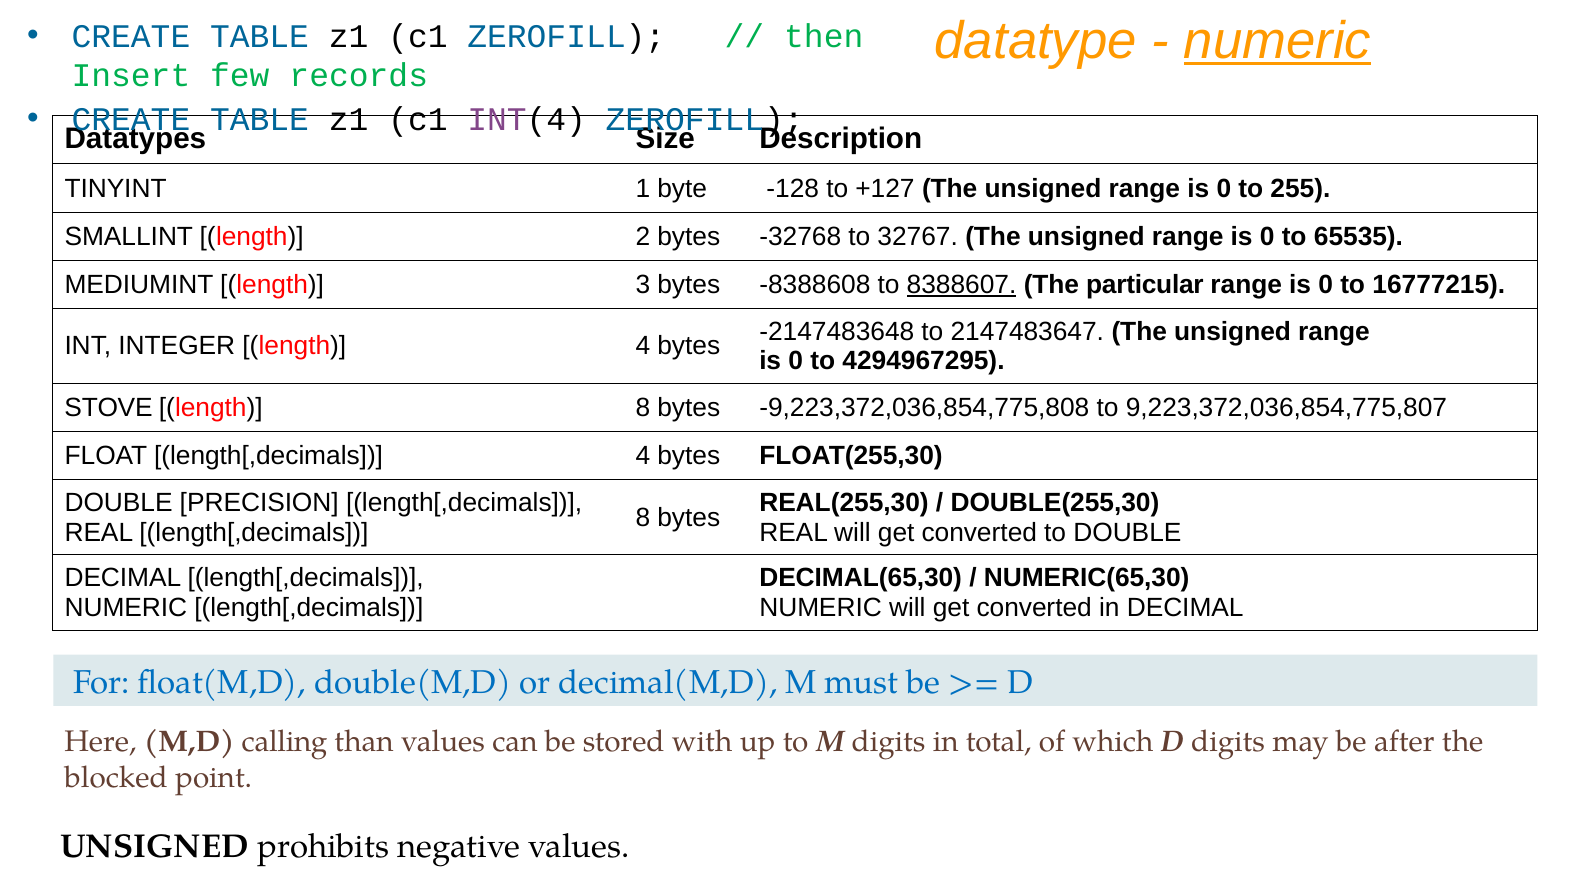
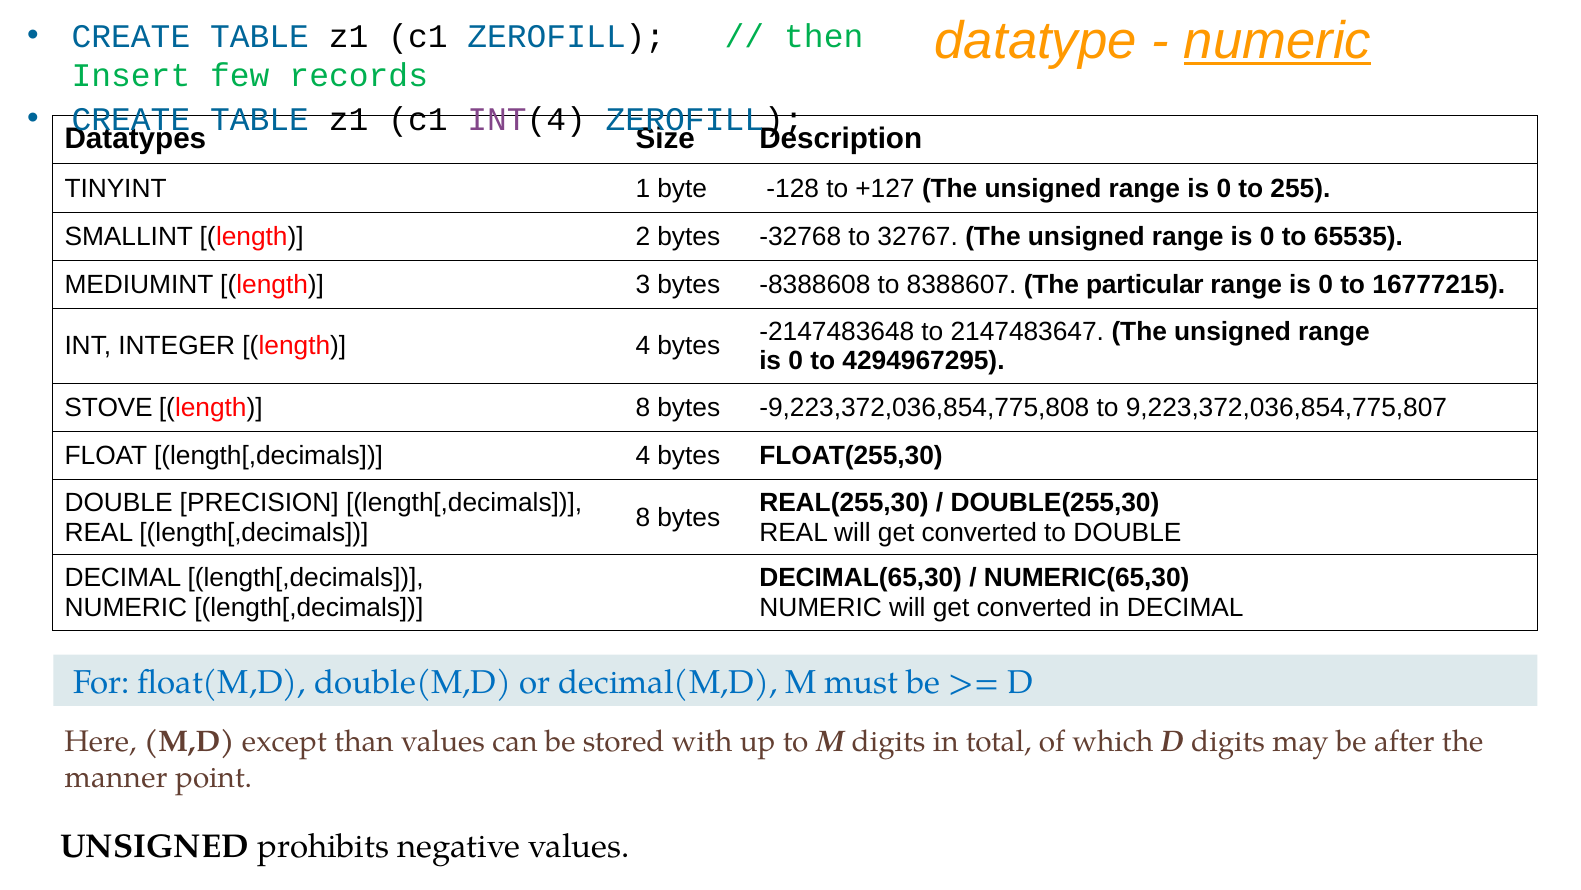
8388607 underline: present -> none
calling: calling -> except
blocked: blocked -> manner
